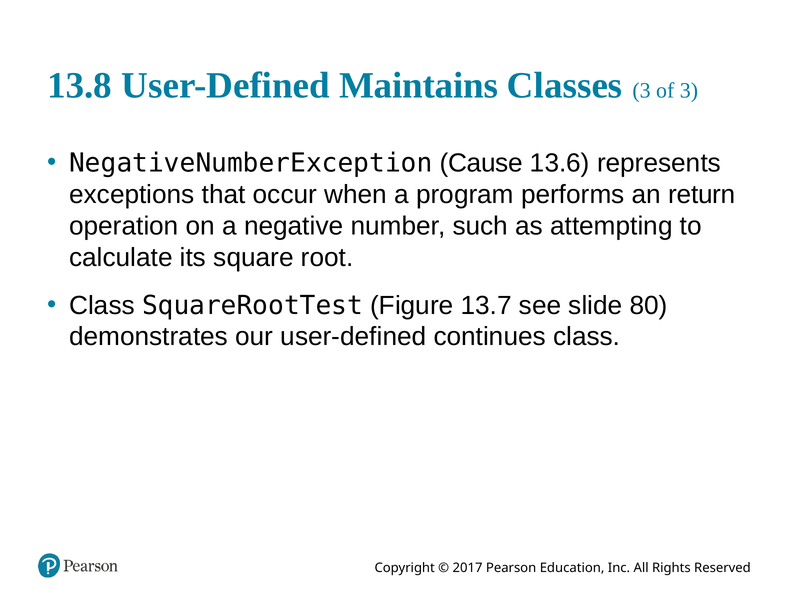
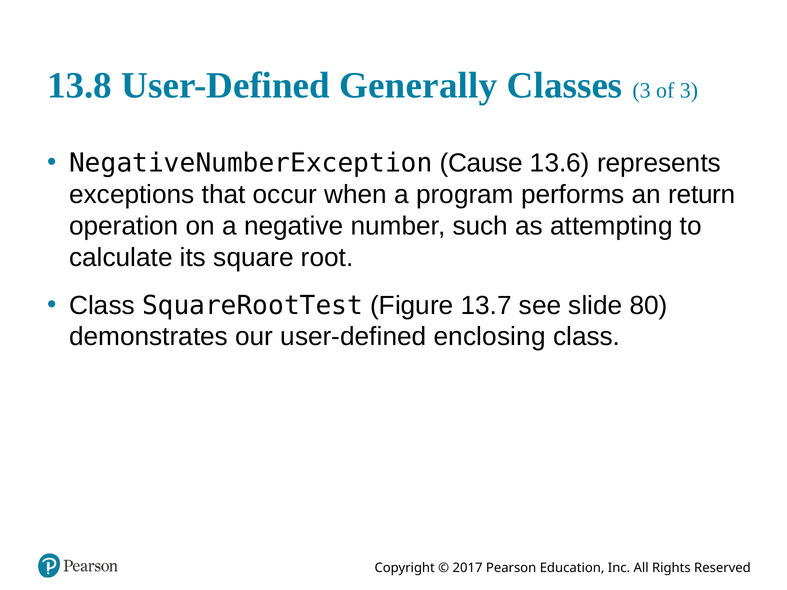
Maintains: Maintains -> Generally
continues: continues -> enclosing
